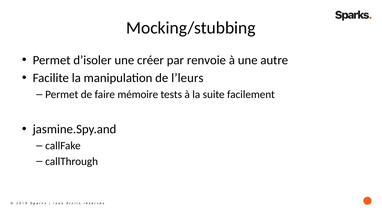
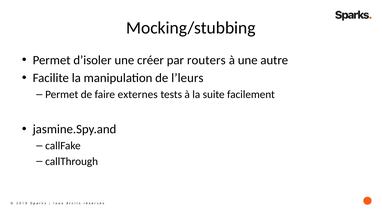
renvoie: renvoie -> routers
mémoire: mémoire -> externes
